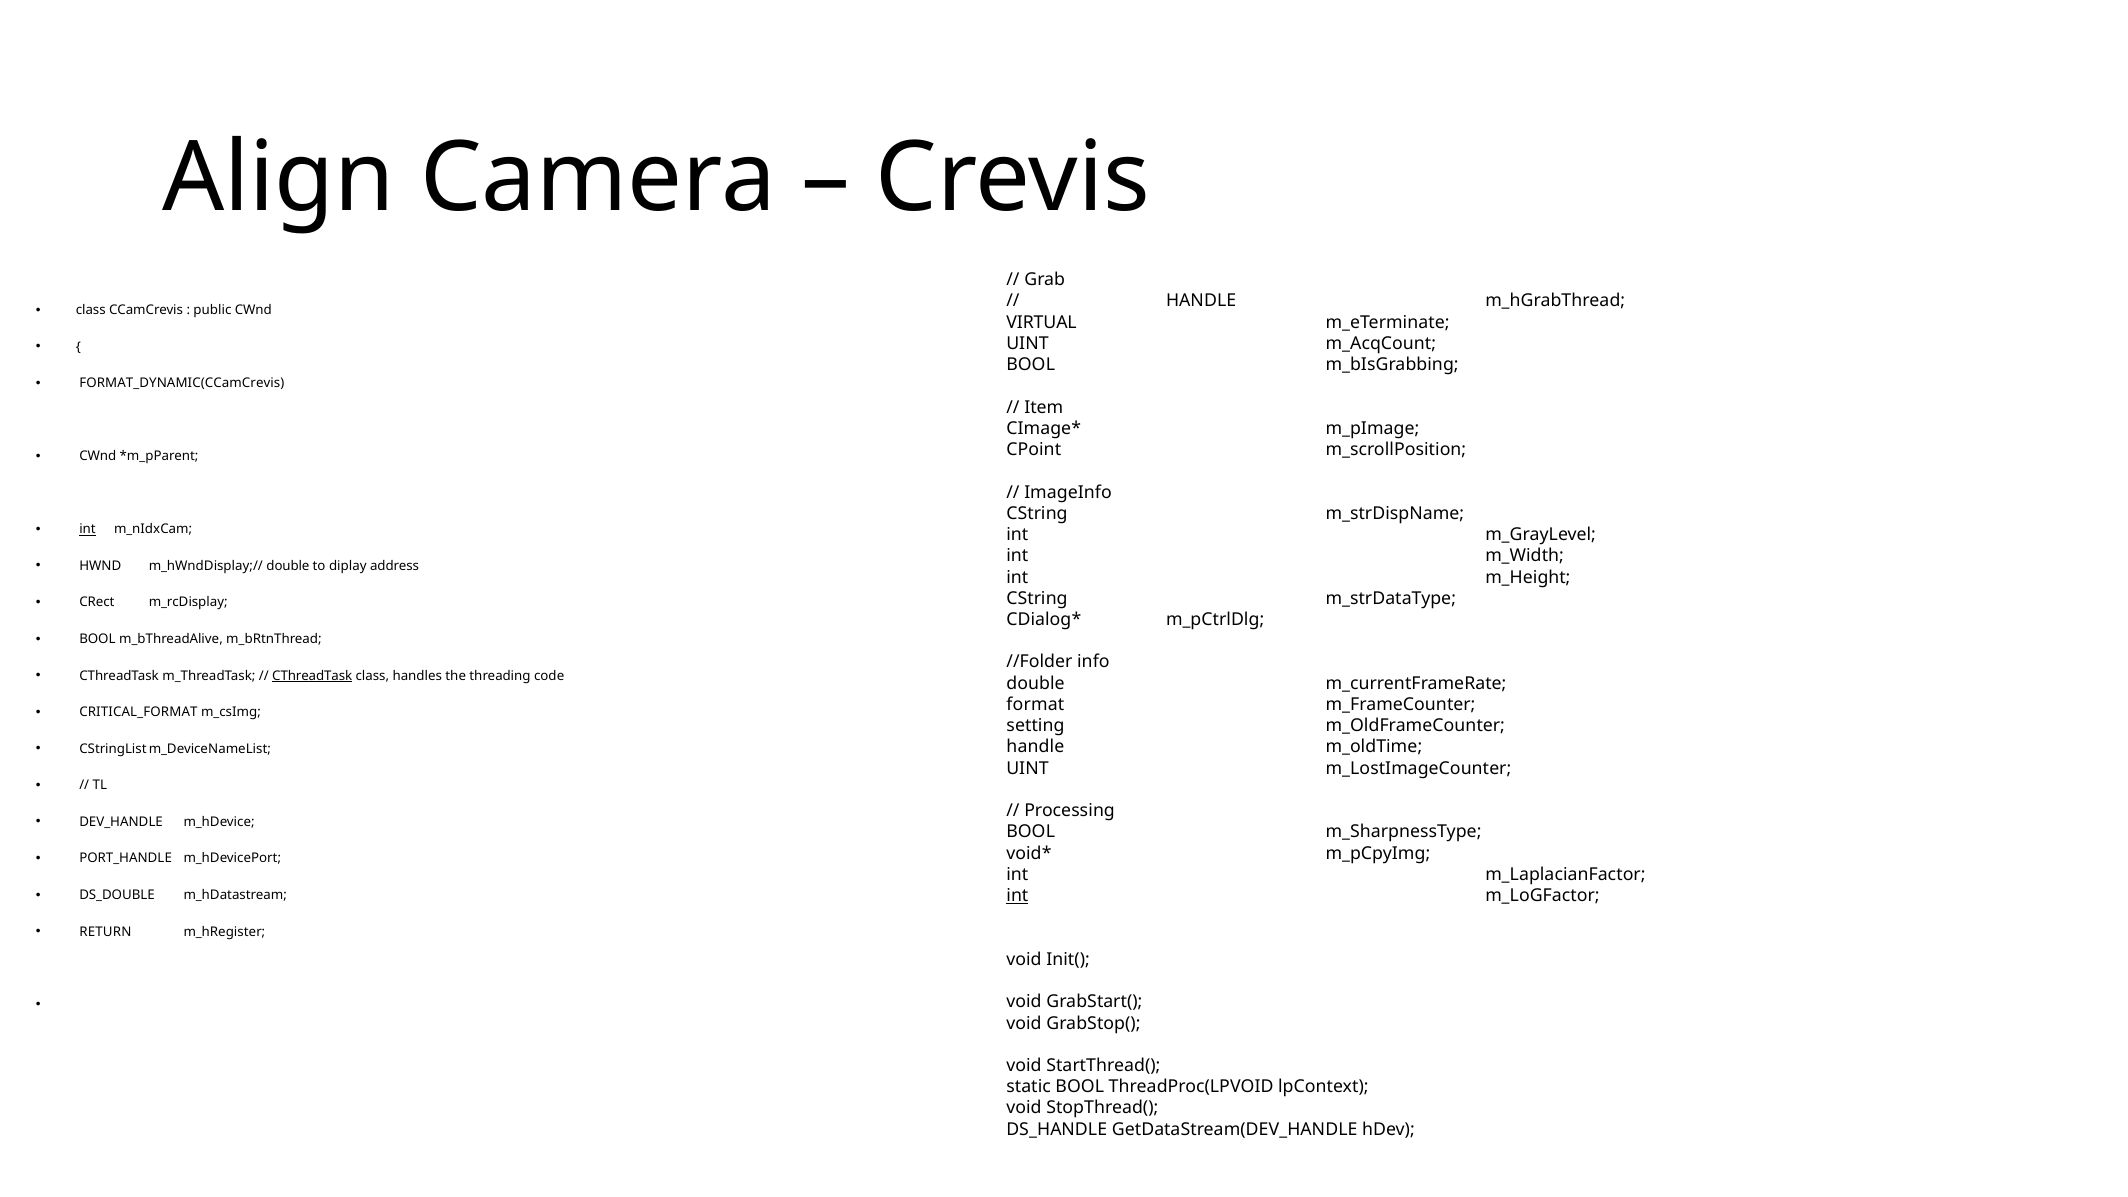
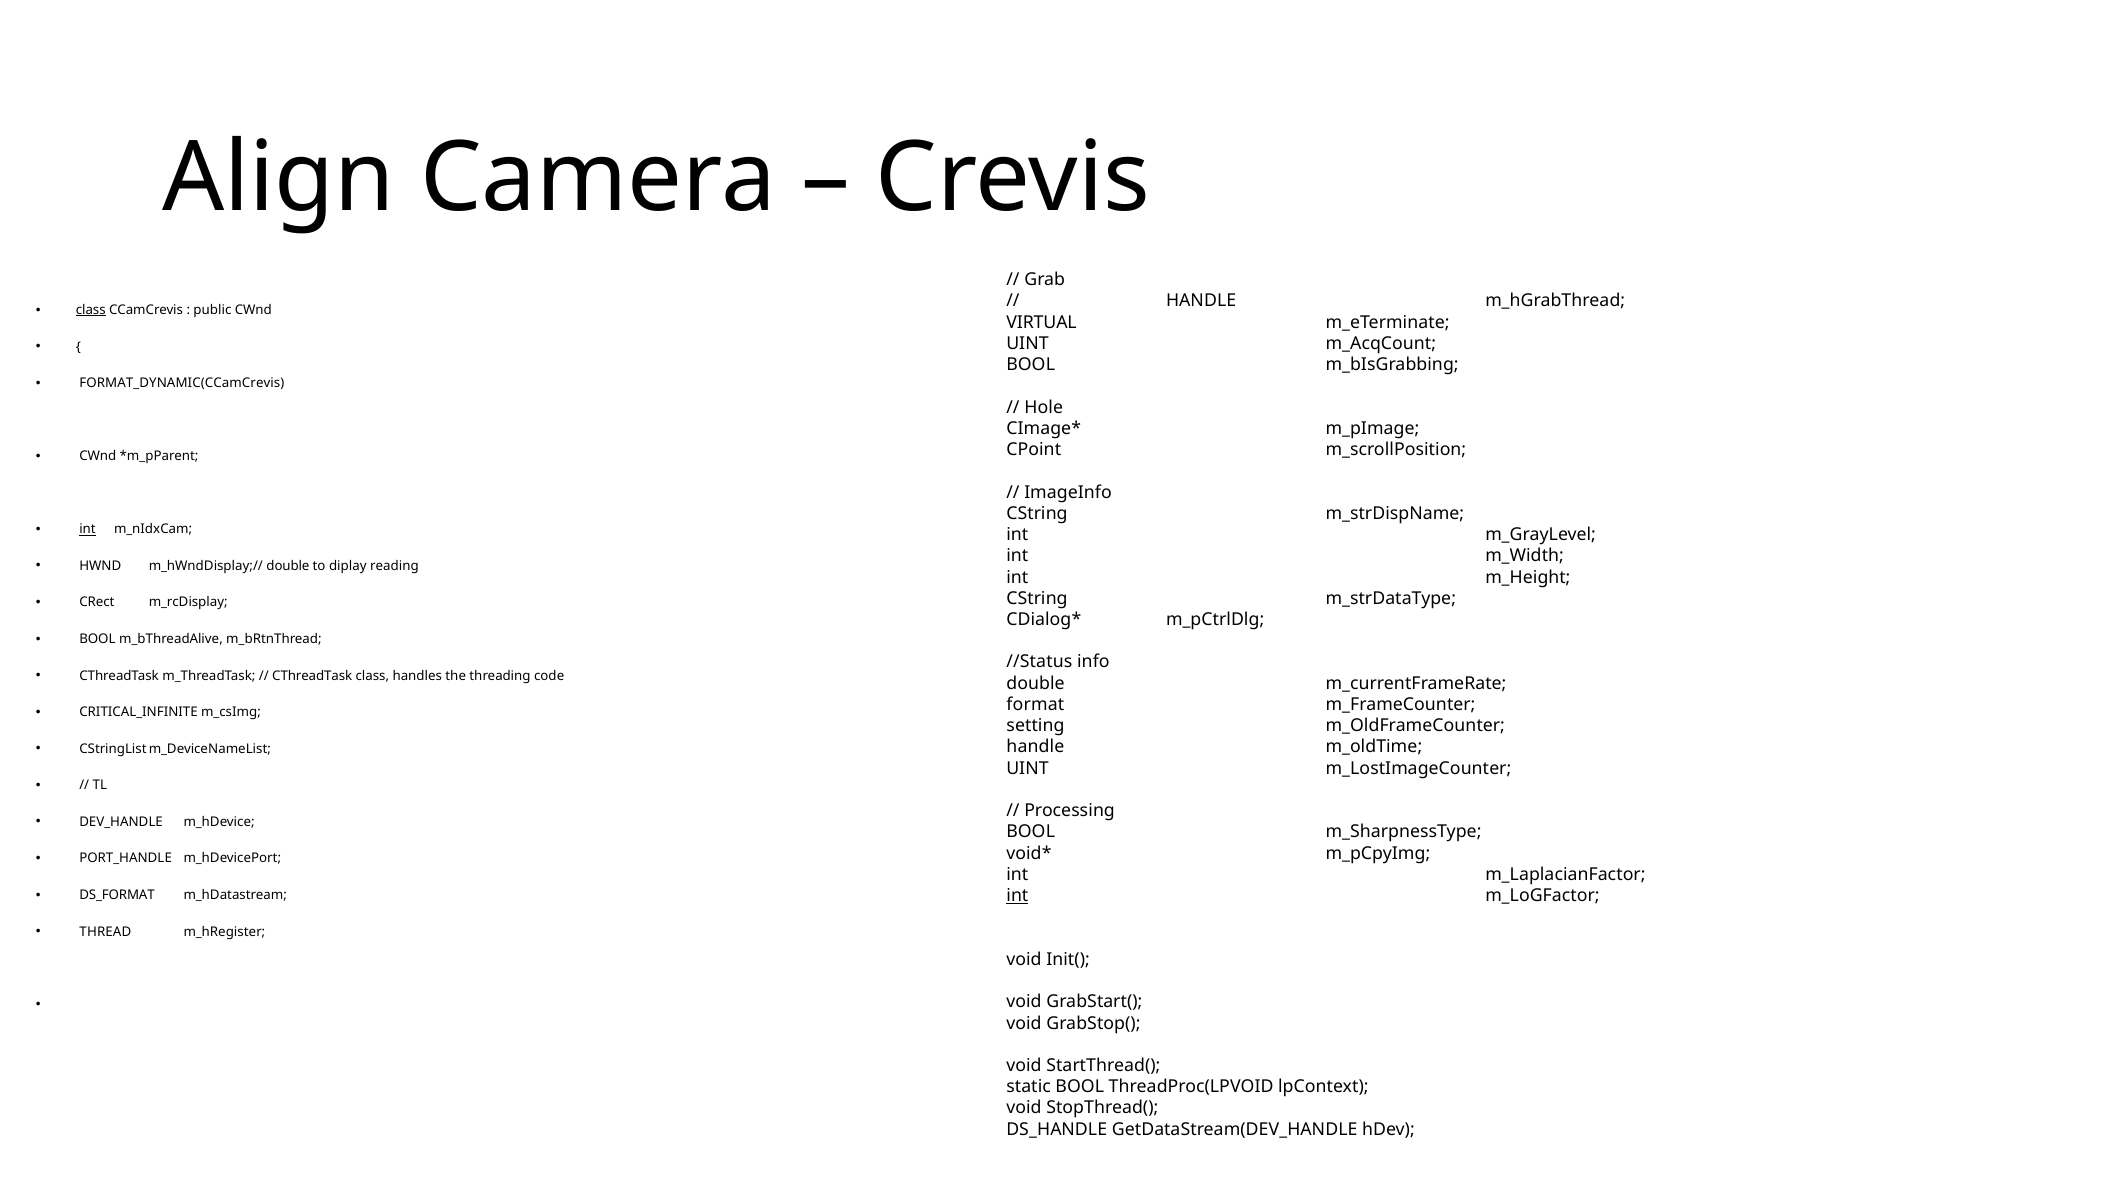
class at (91, 310) underline: none -> present
Item: Item -> Hole
address: address -> reading
//Folder: //Folder -> //Status
CThreadTask at (312, 676) underline: present -> none
CRITICAL_FORMAT: CRITICAL_FORMAT -> CRITICAL_INFINITE
DS_DOUBLE: DS_DOUBLE -> DS_FORMAT
RETURN: RETURN -> THREAD
